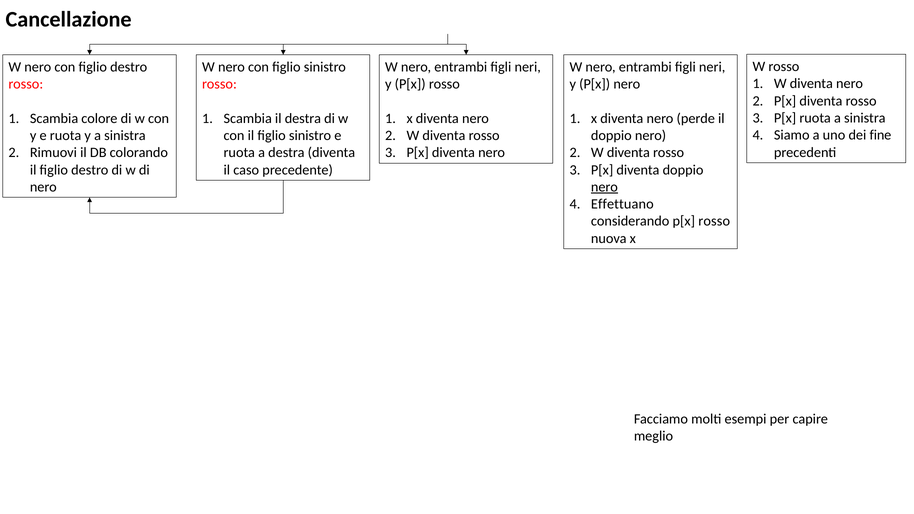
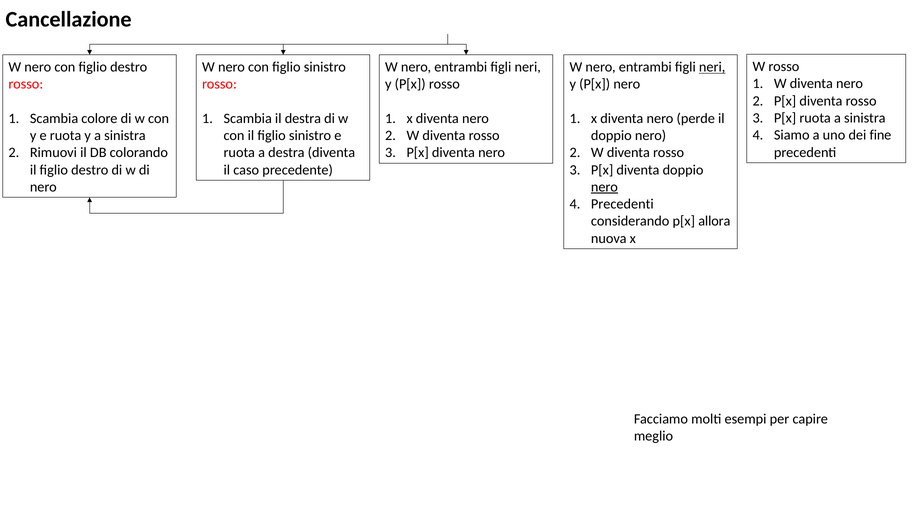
neri at (712, 67) underline: none -> present
Effettuano at (622, 204): Effettuano -> Precedenti
considerando p[x rosso: rosso -> allora
